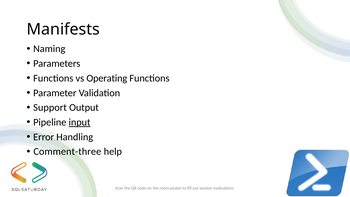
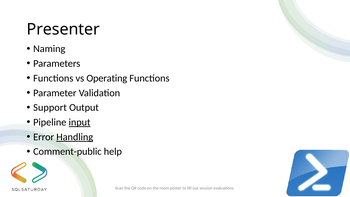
Manifests: Manifests -> Presenter
Handling underline: none -> present
Comment-three: Comment-three -> Comment-public
